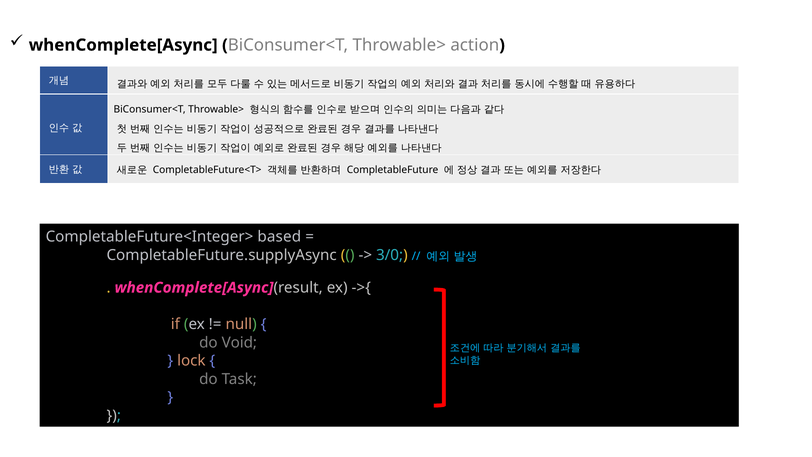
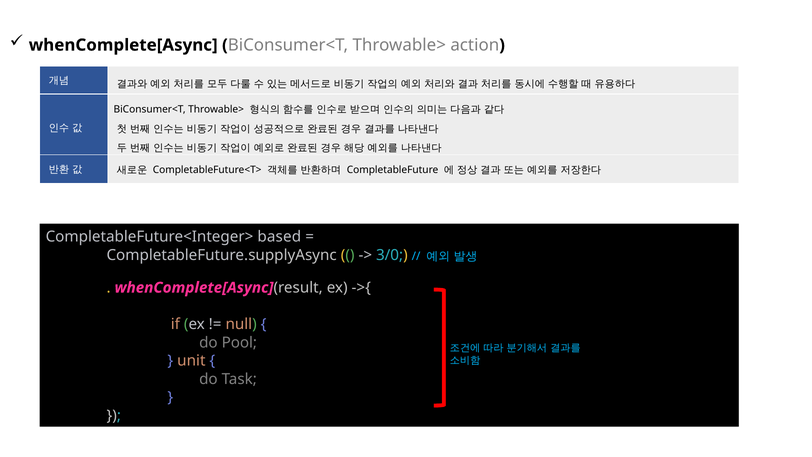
Void: Void -> Pool
lock: lock -> unit
